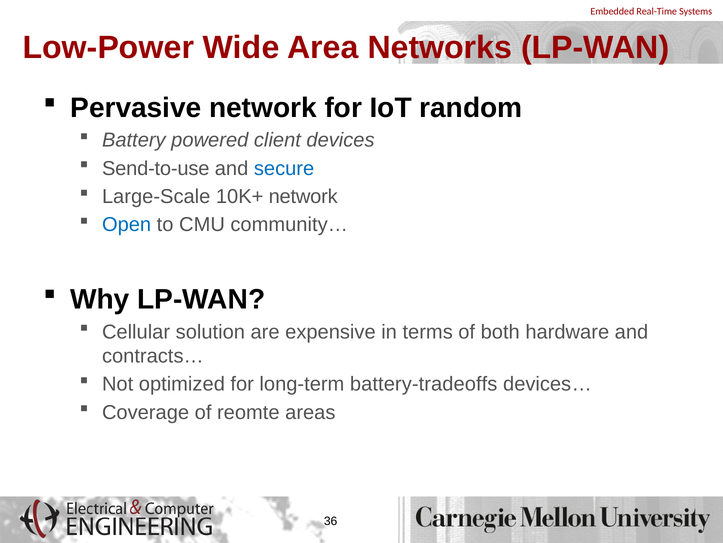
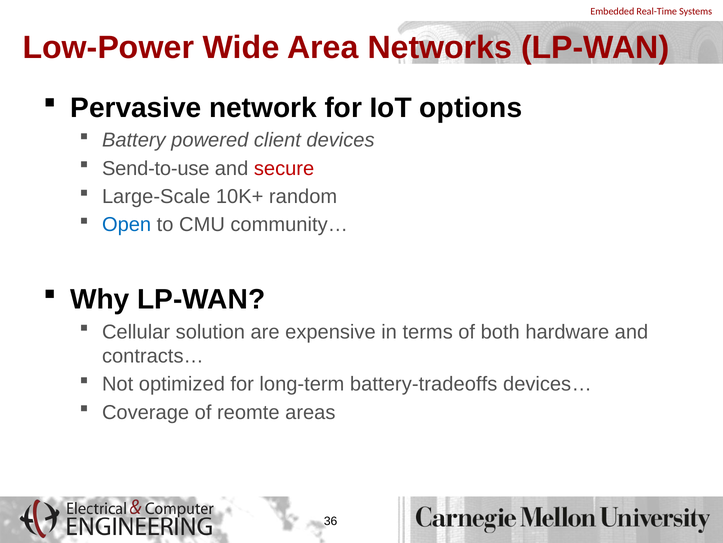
random: random -> options
secure colour: blue -> red
10K+ network: network -> random
